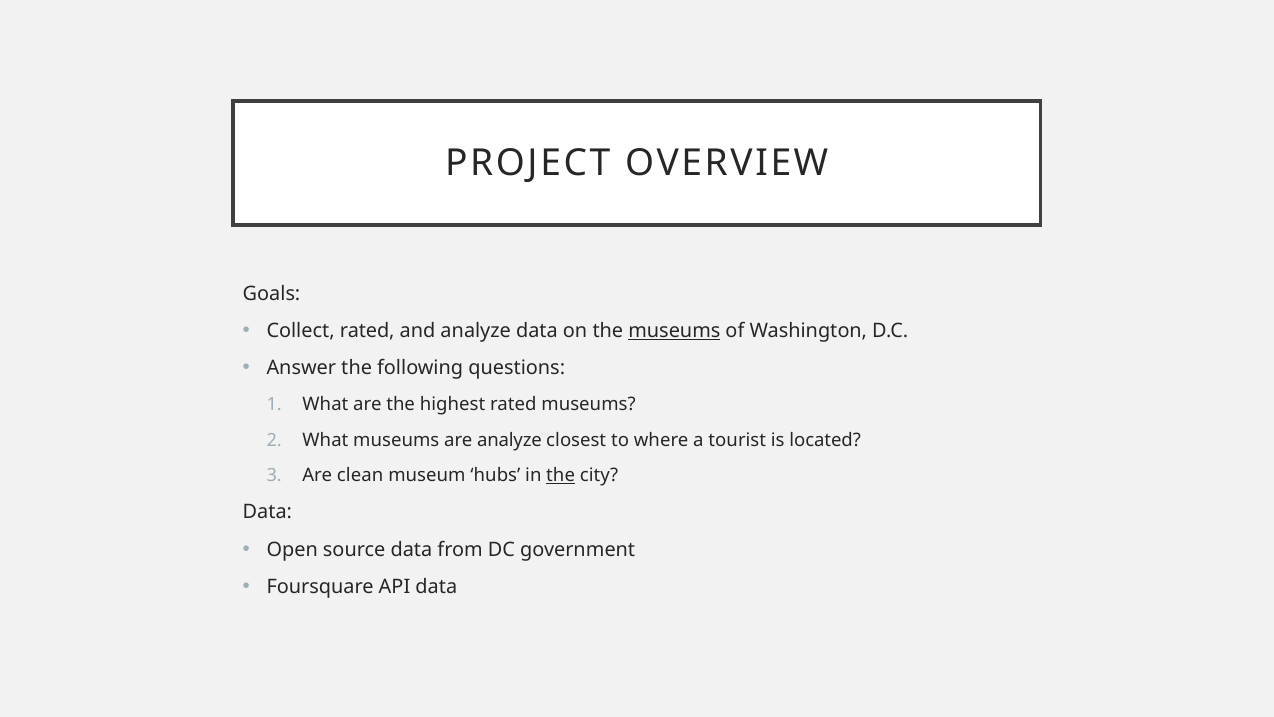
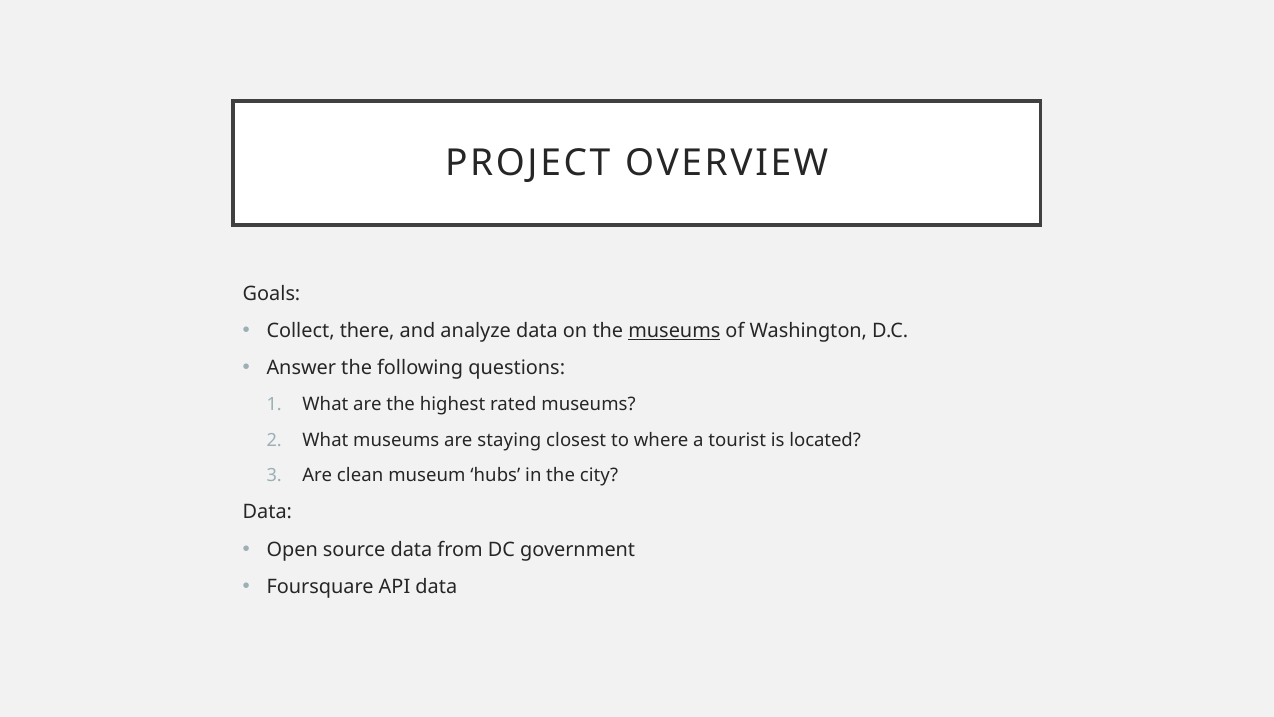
Collect rated: rated -> there
are analyze: analyze -> staying
the at (561, 476) underline: present -> none
